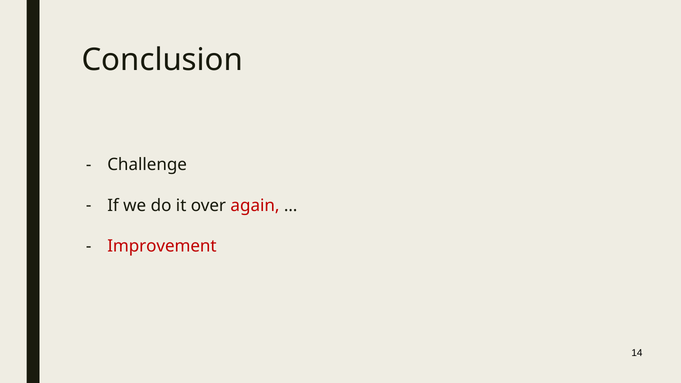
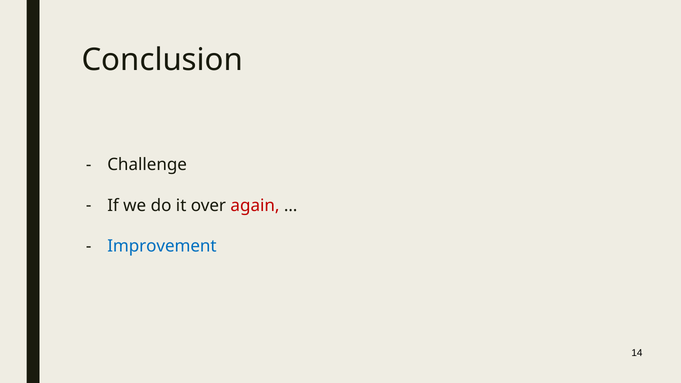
Improvement colour: red -> blue
